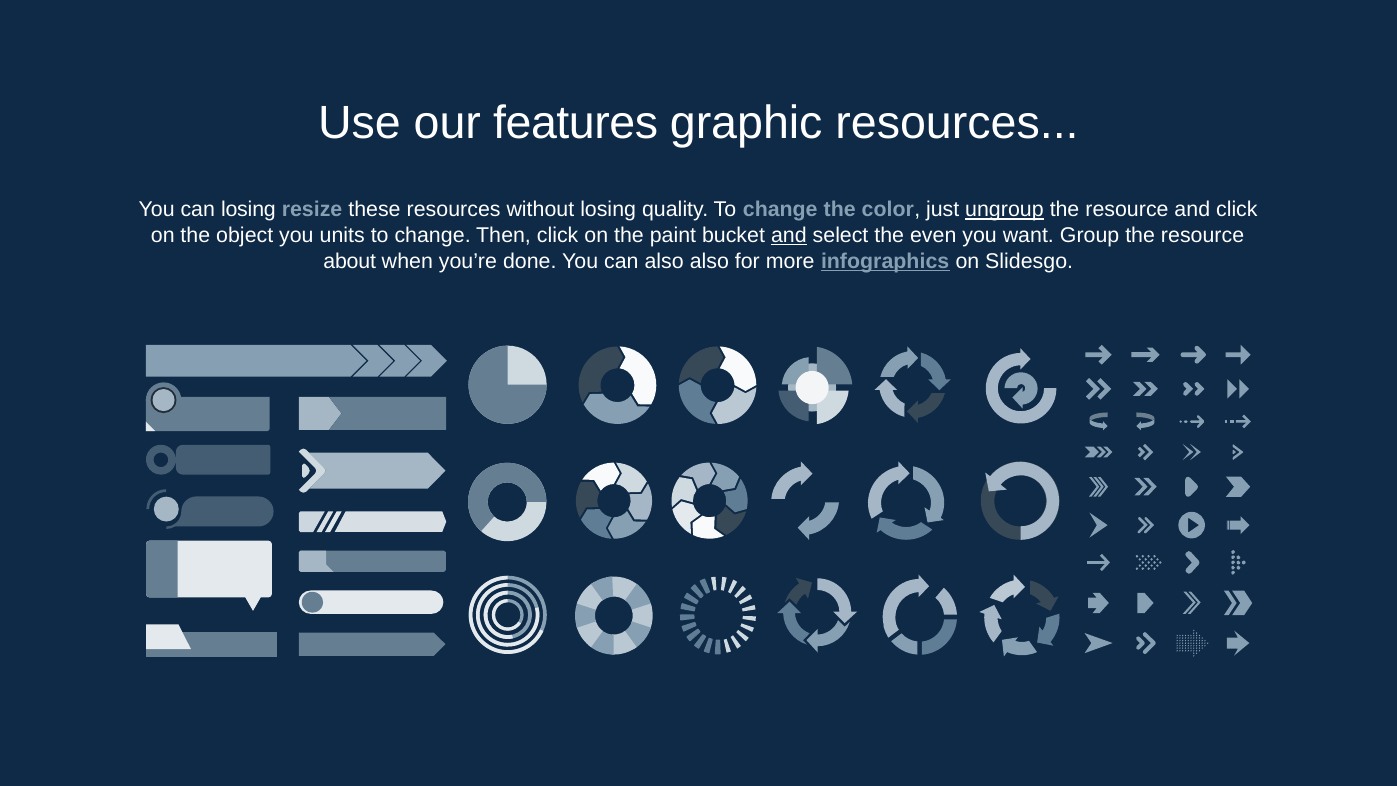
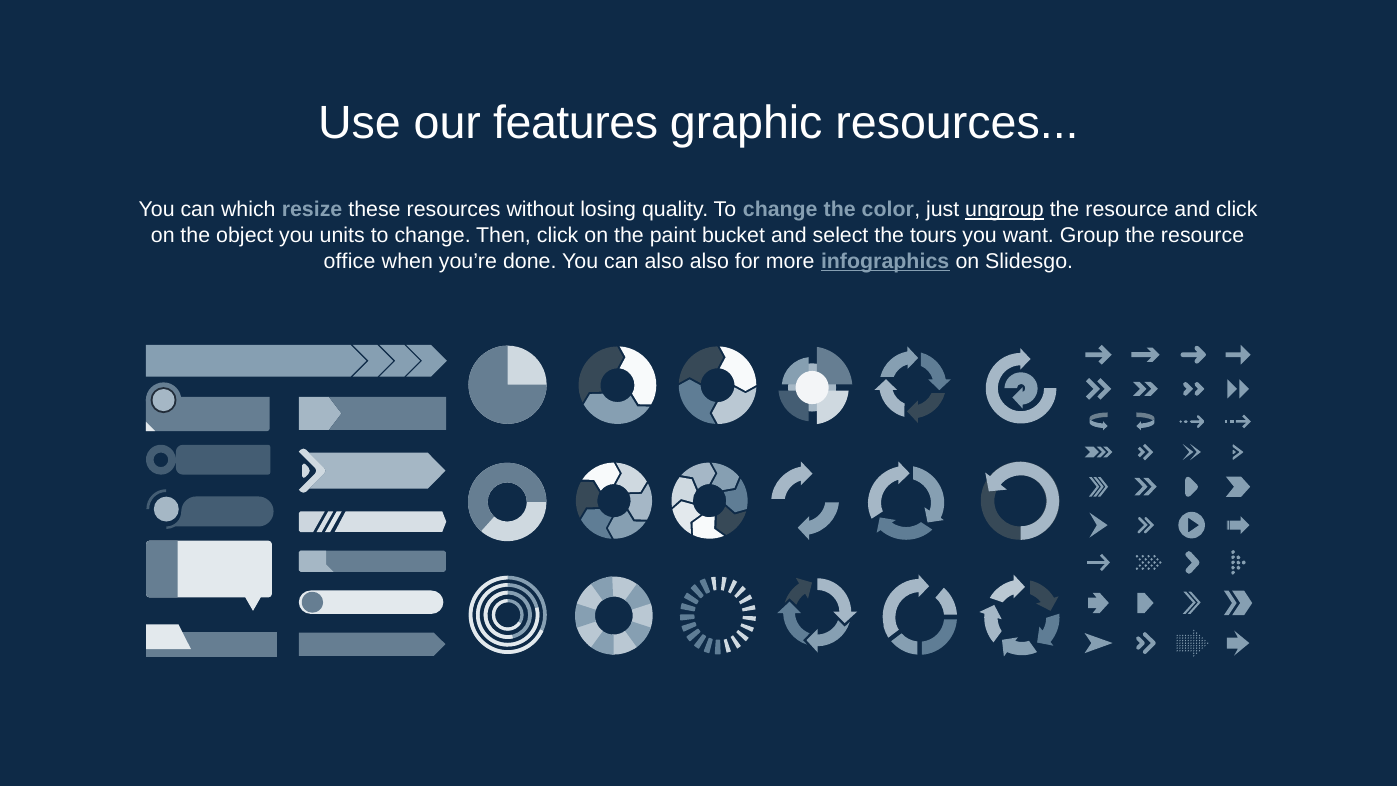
can losing: losing -> which
and at (789, 235) underline: present -> none
even: even -> tours
about: about -> office
